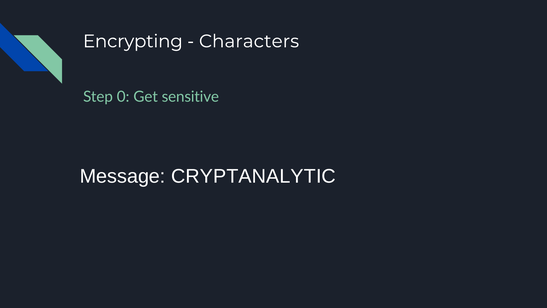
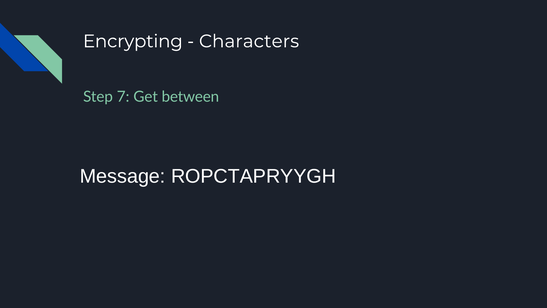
0: 0 -> 7
sensitive: sensitive -> between
CRYPTANALYTIC: CRYPTANALYTIC -> ROPCTAPRYYGH
